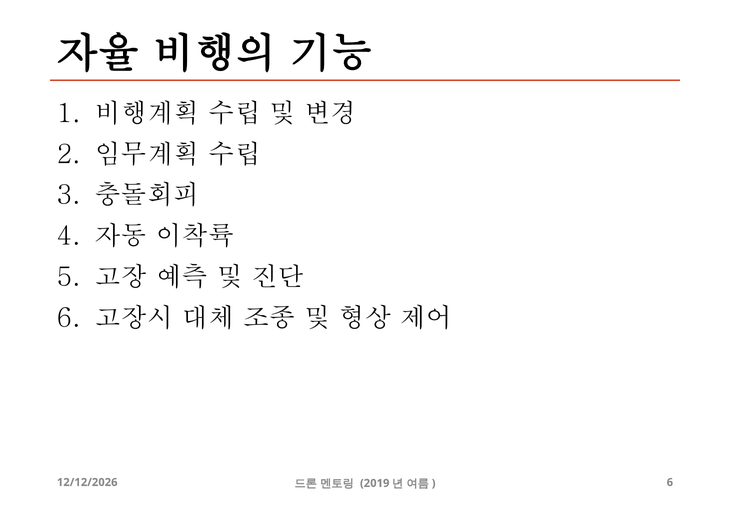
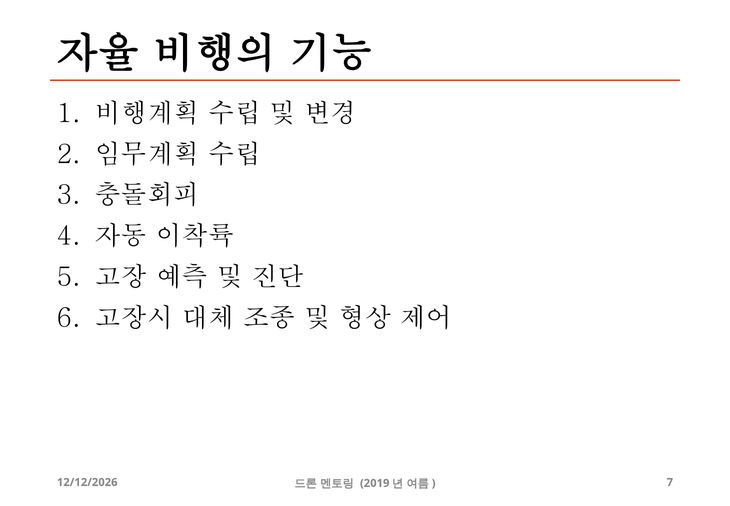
6 at (670, 482): 6 -> 7
